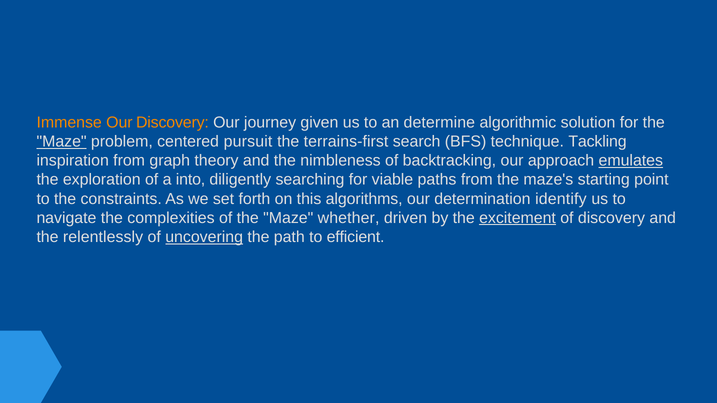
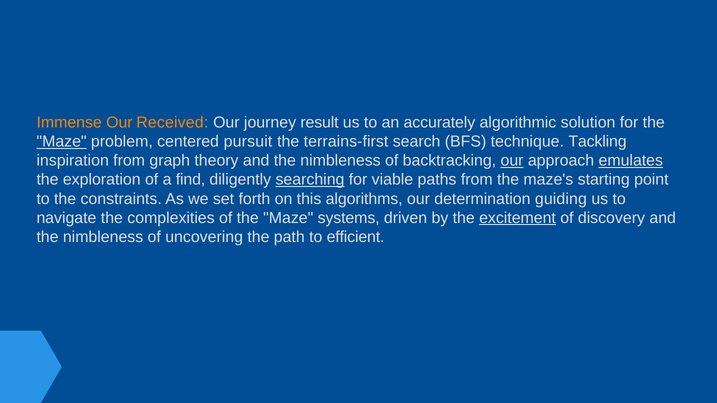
Our Discovery: Discovery -> Received
given: given -> result
determine: determine -> accurately
our at (512, 161) underline: none -> present
into: into -> find
searching underline: none -> present
identify: identify -> guiding
whether: whether -> systems
relentlessly at (103, 237): relentlessly -> nimbleness
uncovering underline: present -> none
